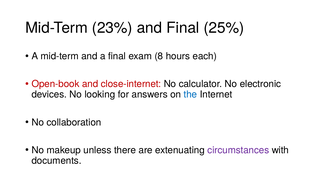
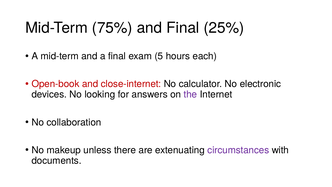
23%: 23% -> 75%
8: 8 -> 5
the colour: blue -> purple
